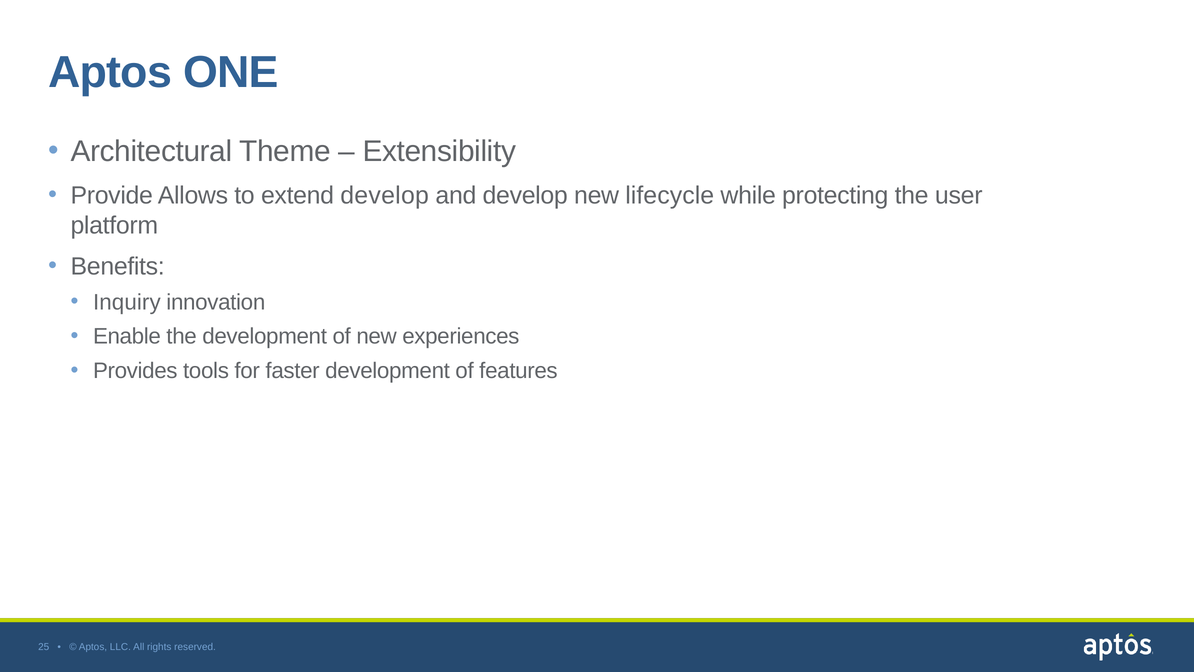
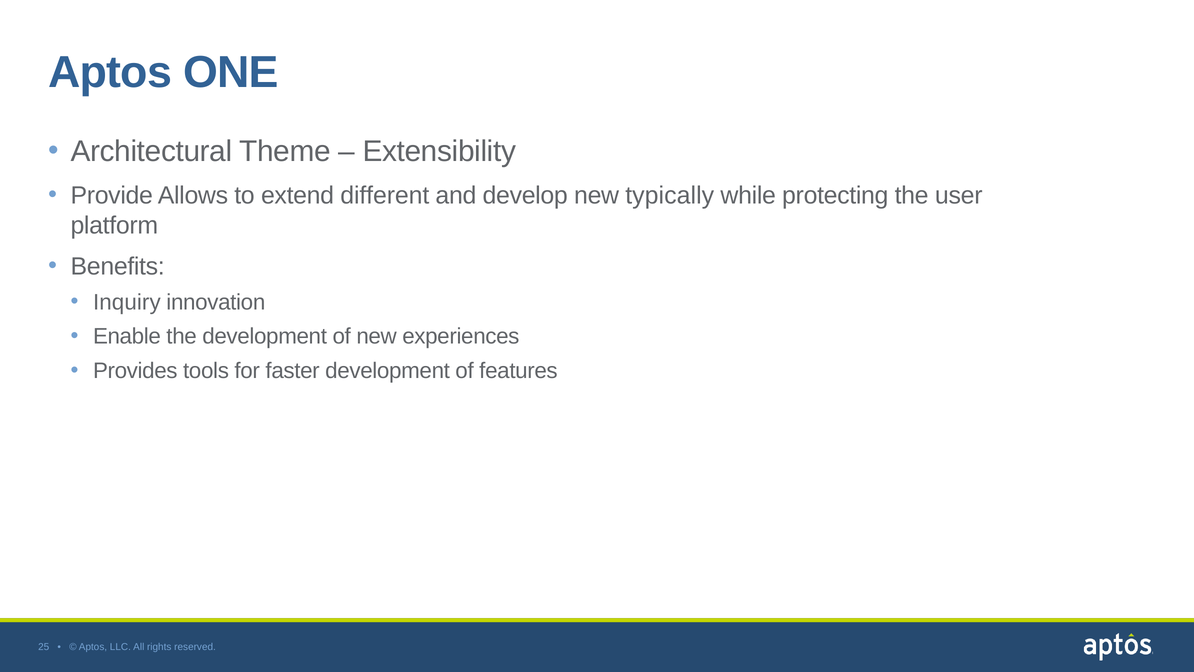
extend develop: develop -> different
lifecycle: lifecycle -> typically
